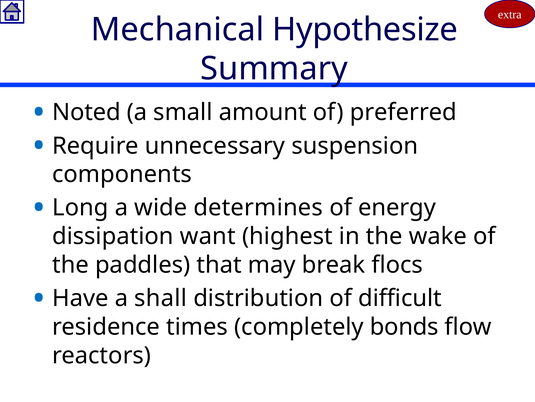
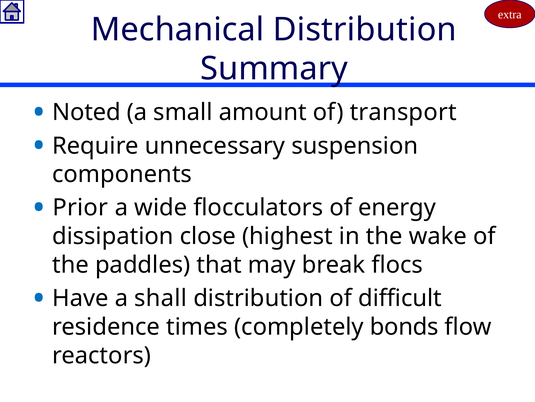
Mechanical Hypothesize: Hypothesize -> Distribution
preferred: preferred -> transport
Long: Long -> Prior
determines: determines -> flocculators
want: want -> close
